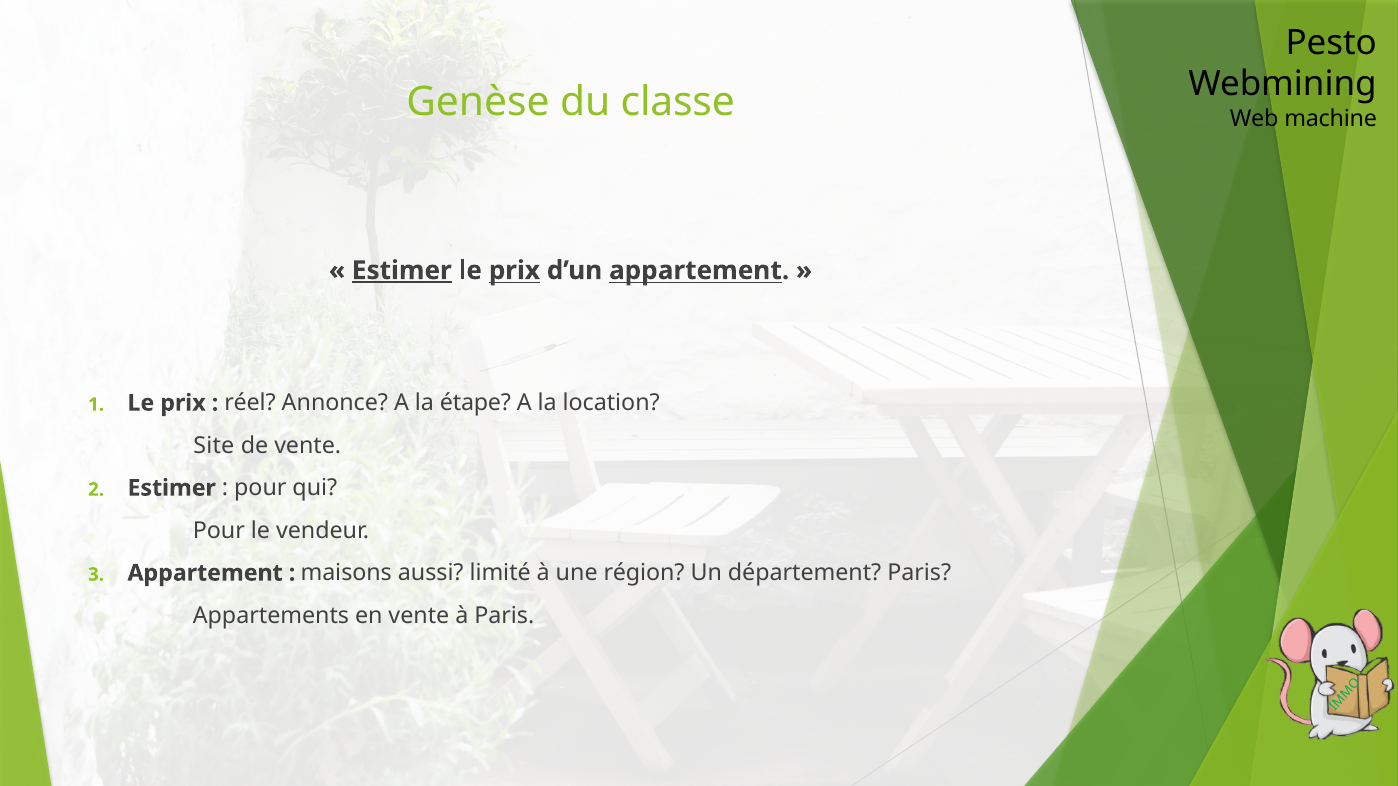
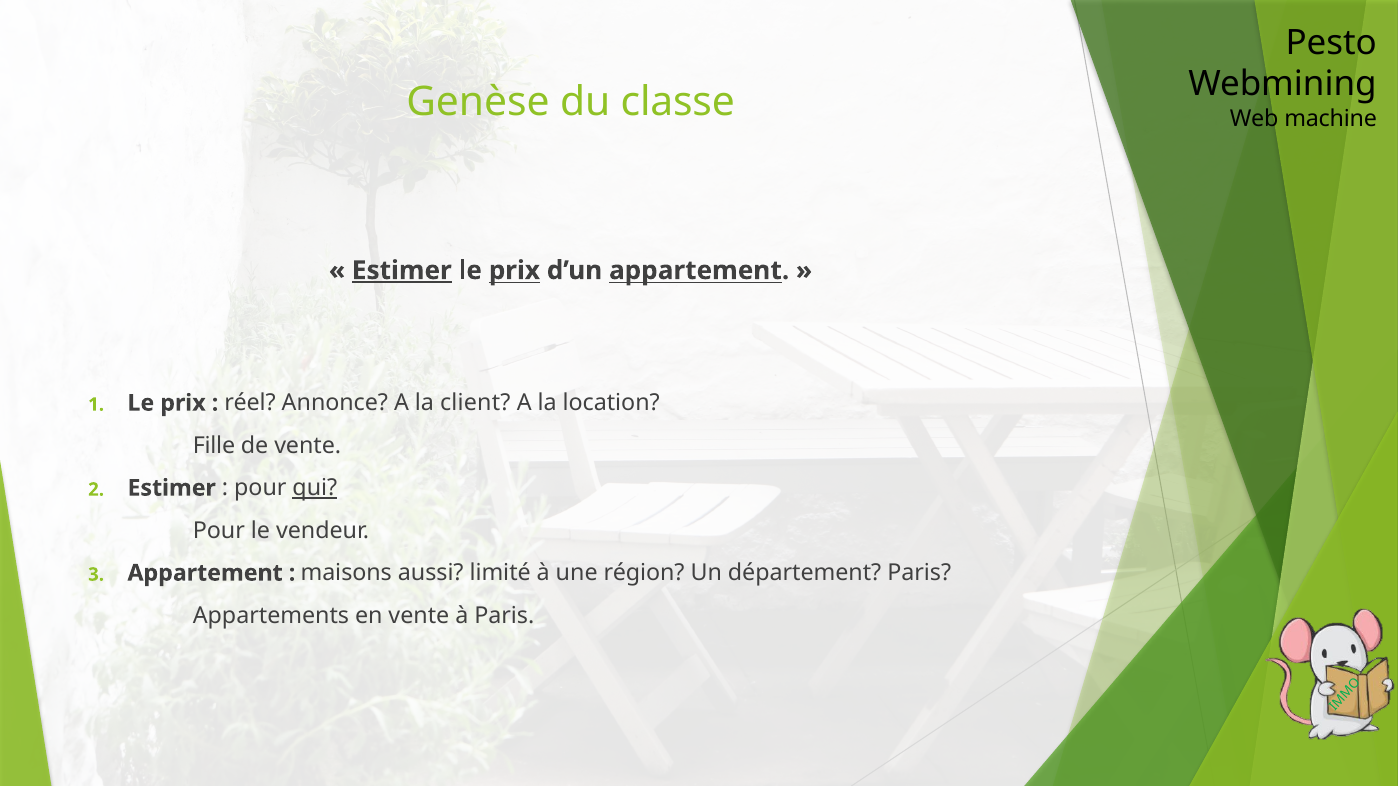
étape: étape -> client
Site: Site -> Fille
qui underline: none -> present
